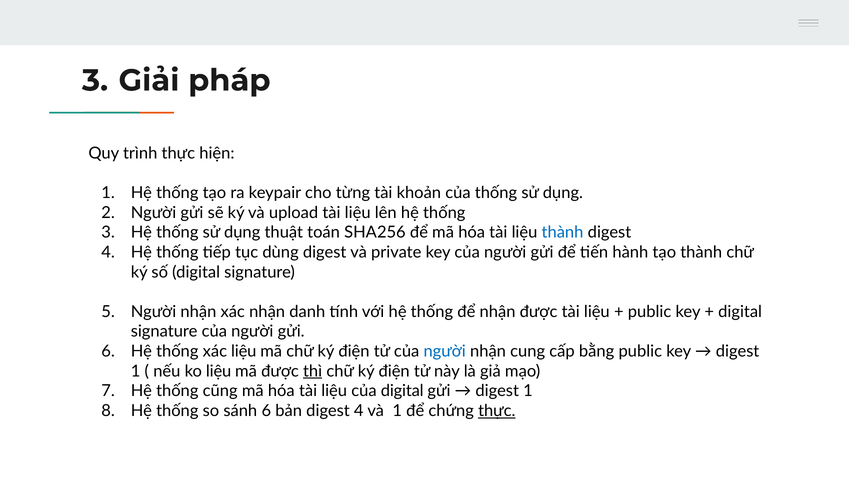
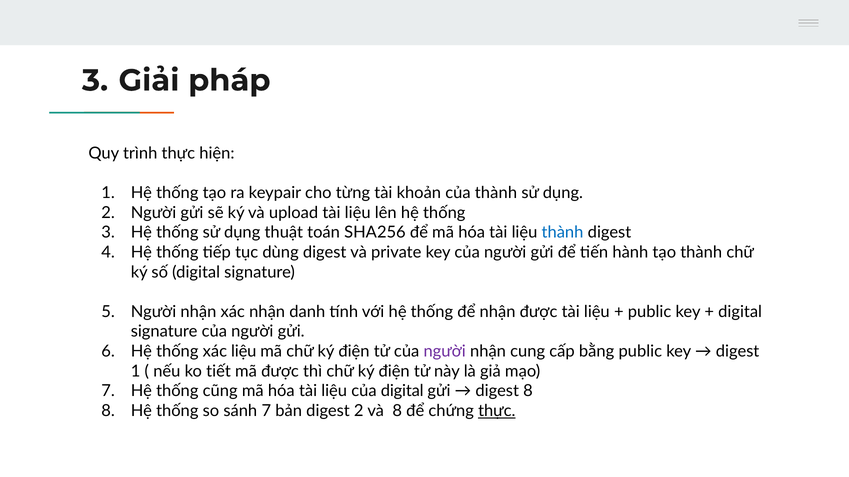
của thống: thống -> thành
người at (445, 352) colour: blue -> purple
ko liệu: liệu -> tiết
thì underline: present -> none
1 at (528, 391): 1 -> 8
sánh 6: 6 -> 7
bản digest 4: 4 -> 2
và 1: 1 -> 8
